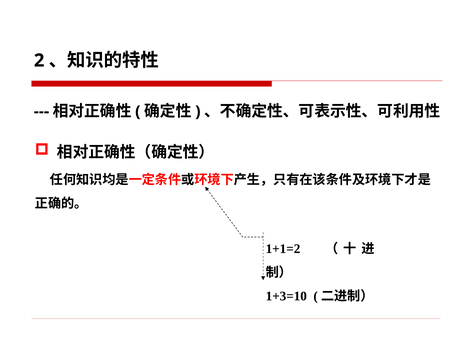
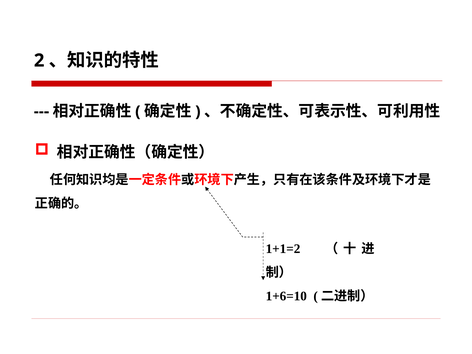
1+3=10: 1+3=10 -> 1+6=10
